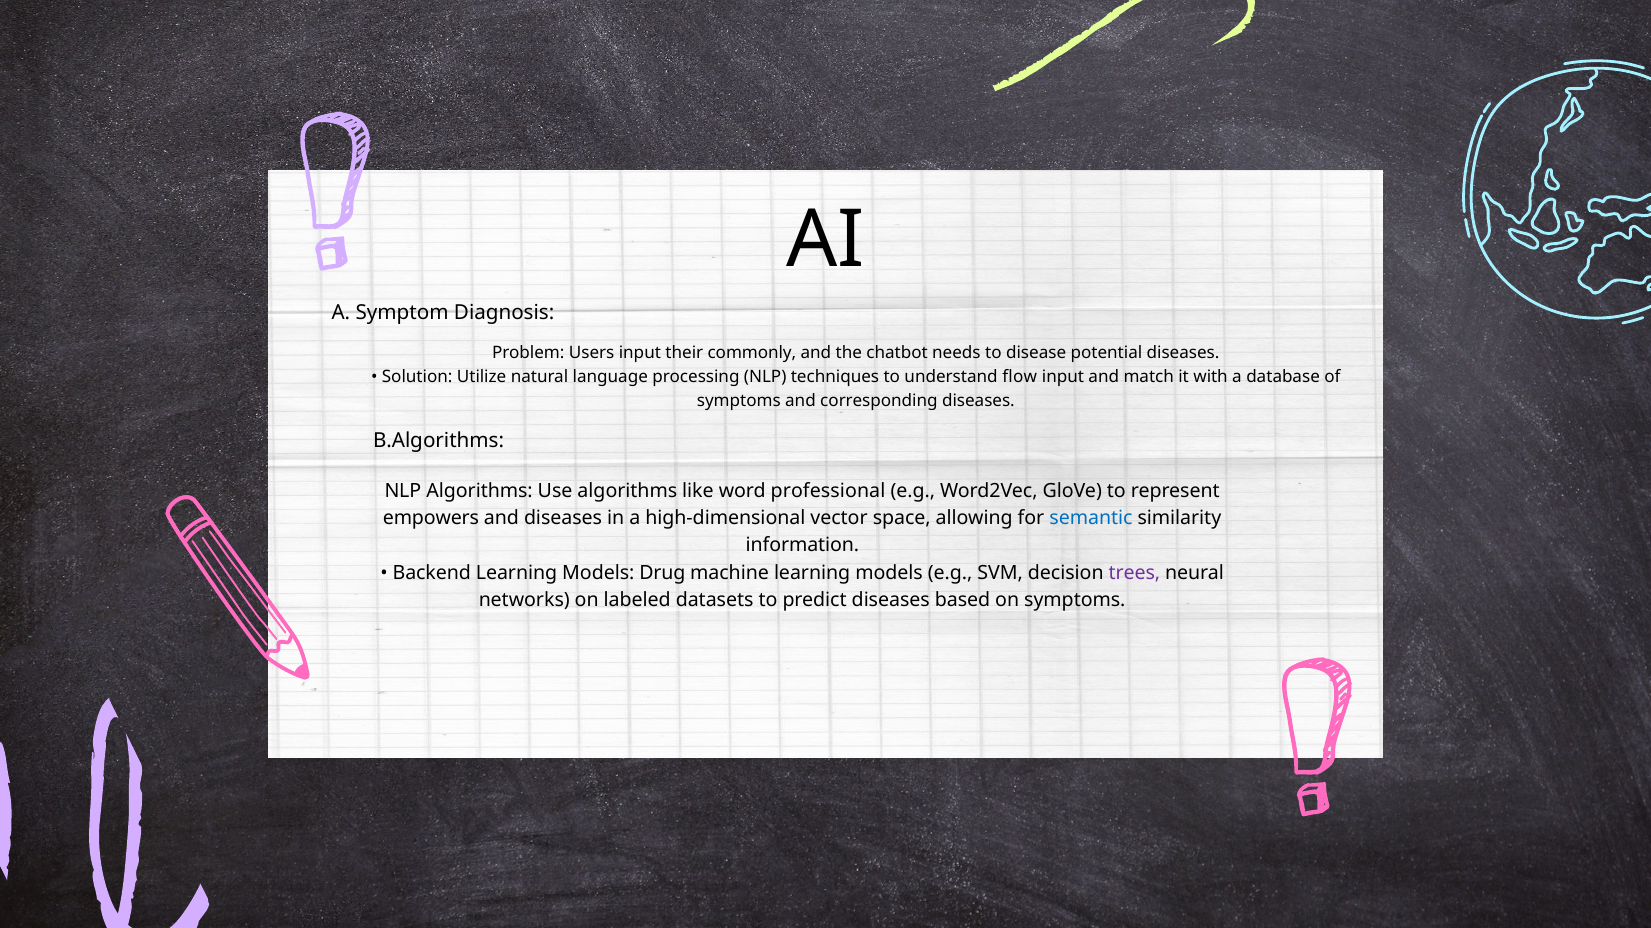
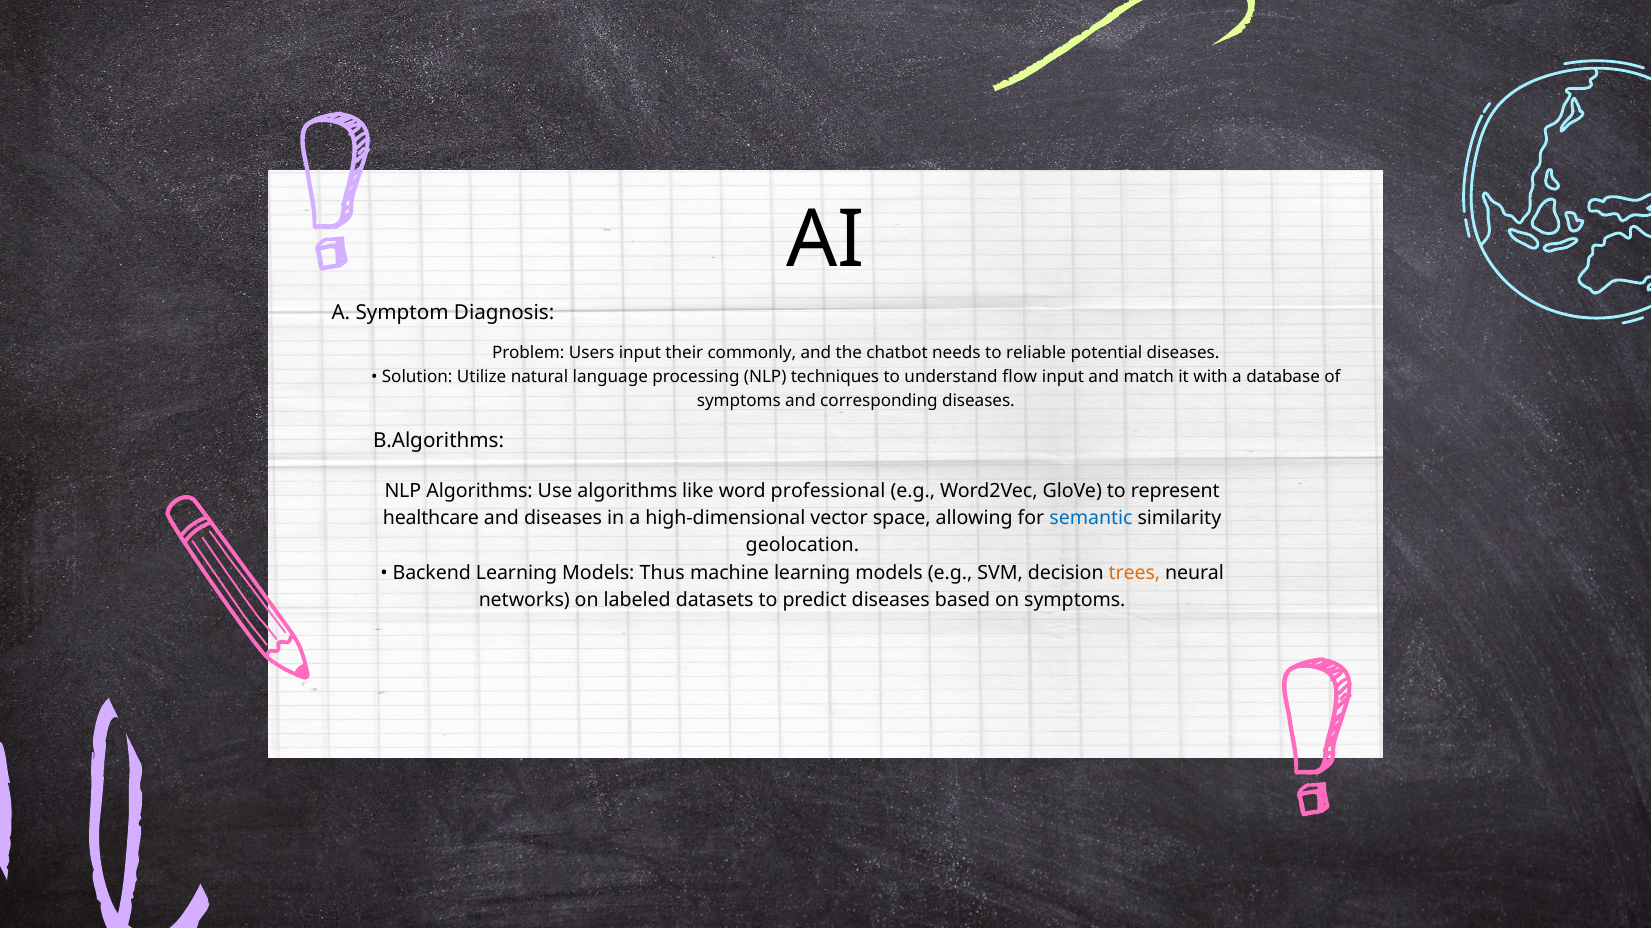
disease: disease -> reliable
empowers: empowers -> healthcare
information: information -> geolocation
Drug: Drug -> Thus
trees colour: purple -> orange
